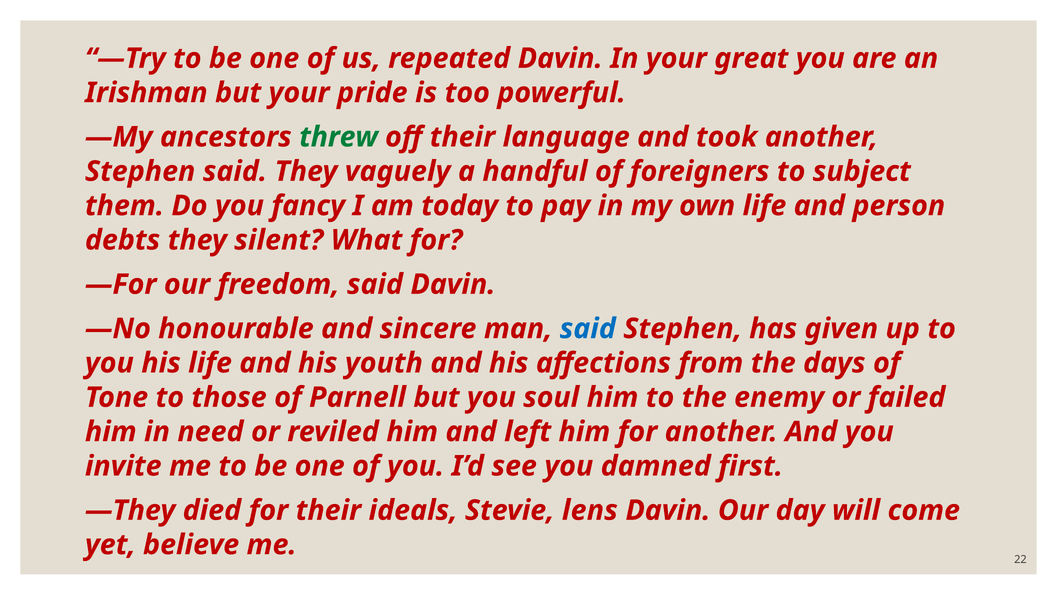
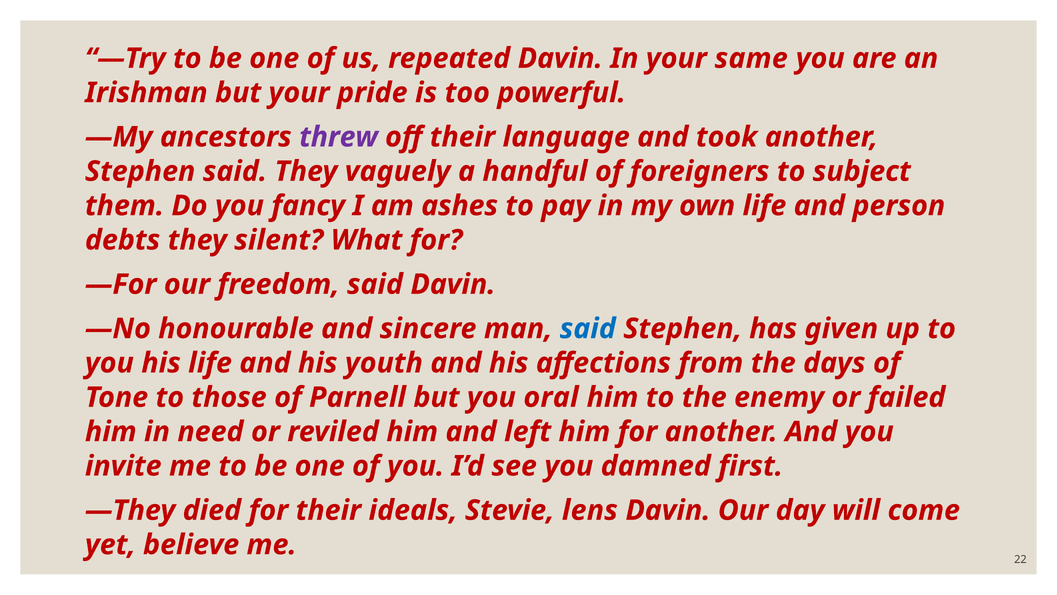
great: great -> same
threw colour: green -> purple
today: today -> ashes
soul: soul -> oral
